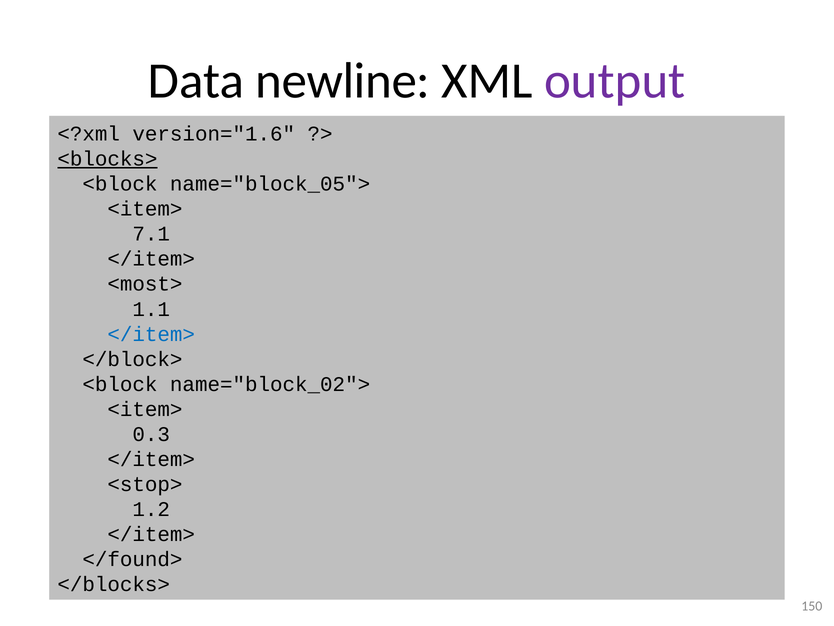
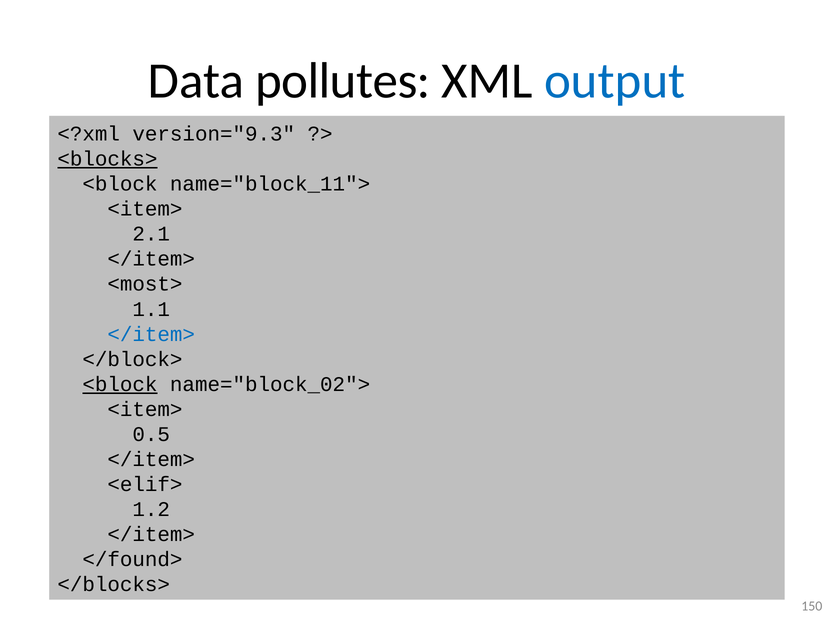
newline: newline -> pollutes
output colour: purple -> blue
version="1.6: version="1.6 -> version="9.3
name="block_05">: name="block_05"> -> name="block_11">
7.1: 7.1 -> 2.1
<block at (120, 384) underline: none -> present
0.3: 0.3 -> 0.5
<stop>: <stop> -> <elif>
